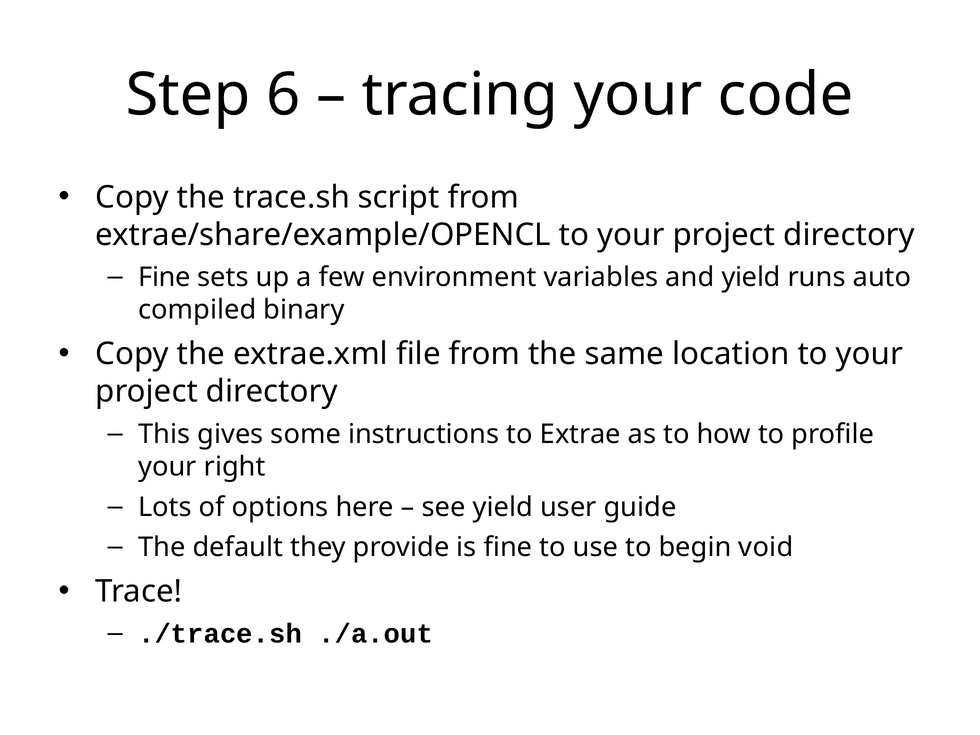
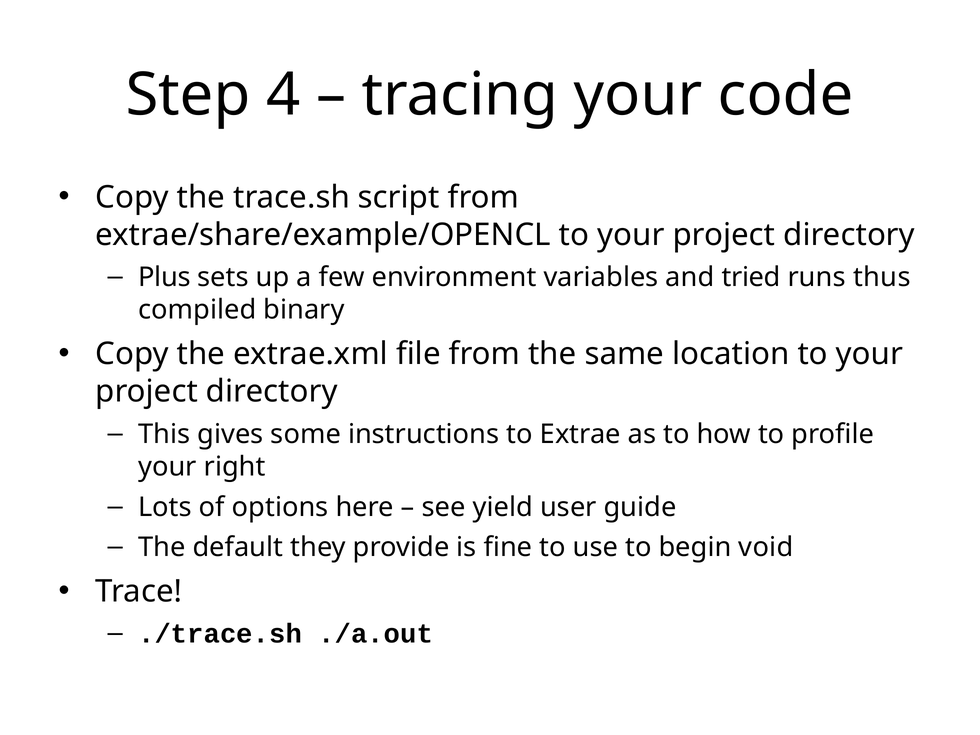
6: 6 -> 4
Fine at (164, 277): Fine -> Plus
and yield: yield -> tried
auto: auto -> thus
